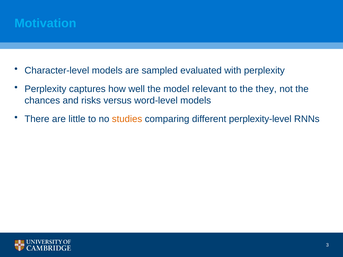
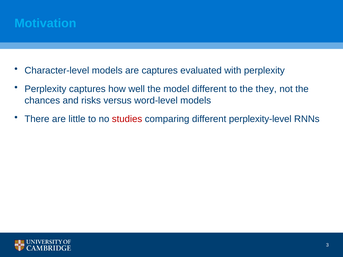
are sampled: sampled -> captures
model relevant: relevant -> different
studies colour: orange -> red
